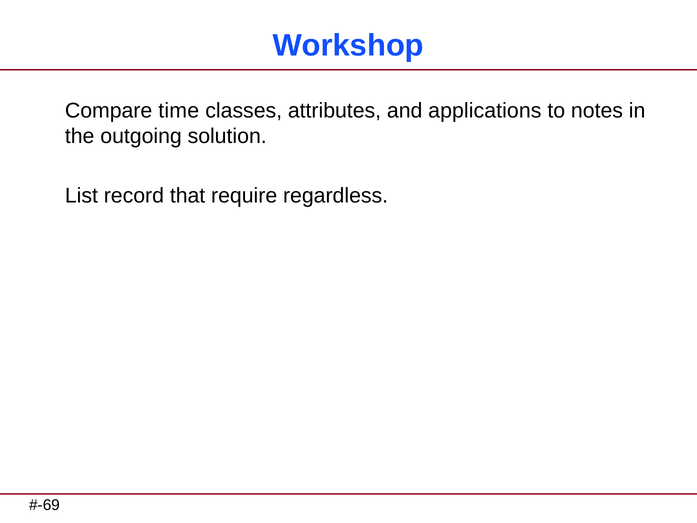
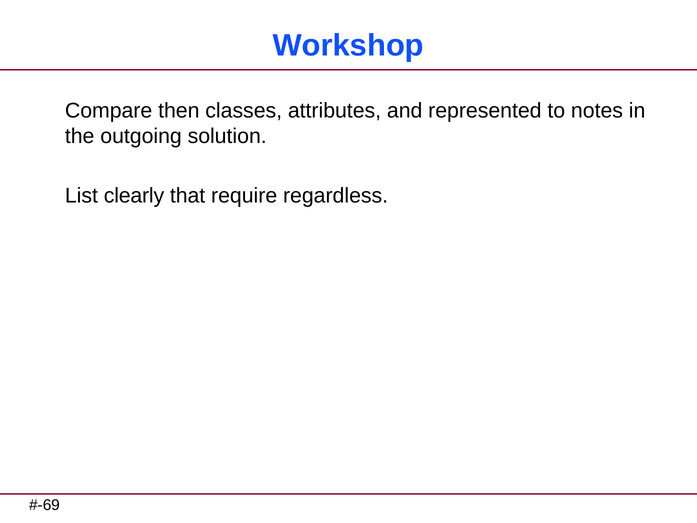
time: time -> then
applications: applications -> represented
record: record -> clearly
